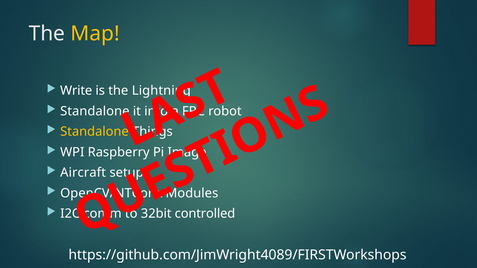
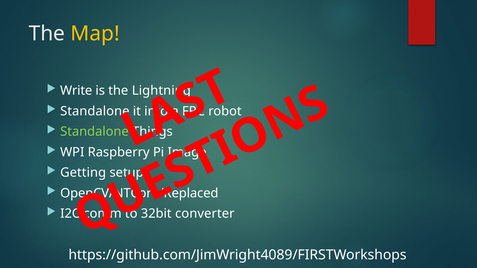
Standalone at (94, 132) colour: yellow -> light green
Aircraft: Aircraft -> Getting
OpenCV/NTCore/Modules: OpenCV/NTCore/Modules -> OpenCV/NTCore/Replaced
controlled: controlled -> converter
